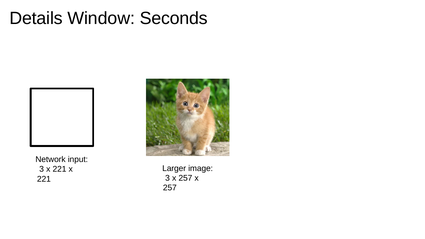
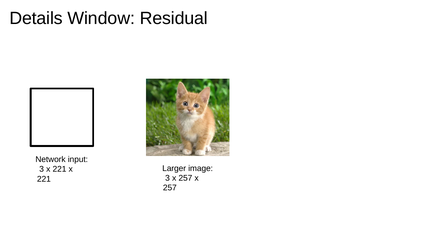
Seconds: Seconds -> Residual
